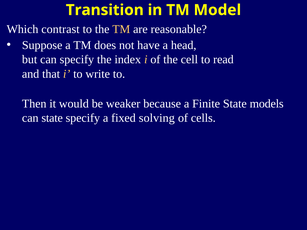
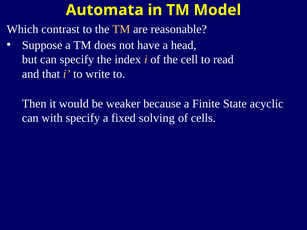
Transition: Transition -> Automata
models: models -> acyclic
can state: state -> with
